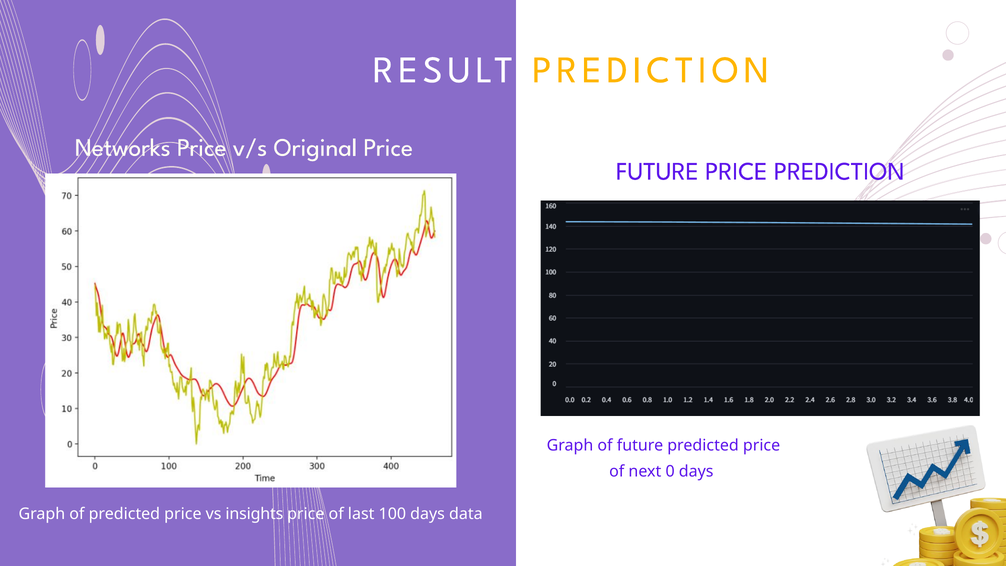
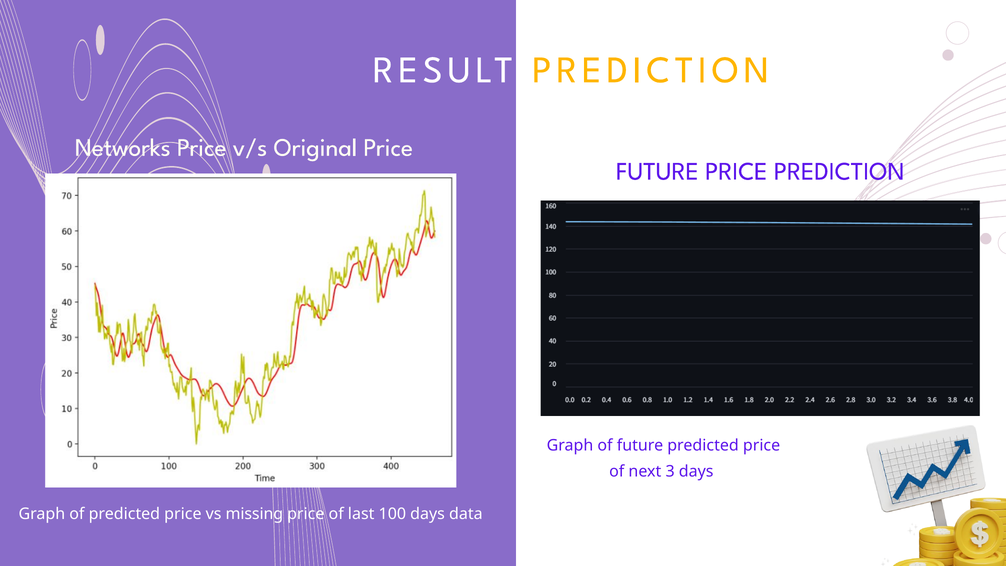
0: 0 -> 3
insights: insights -> missing
